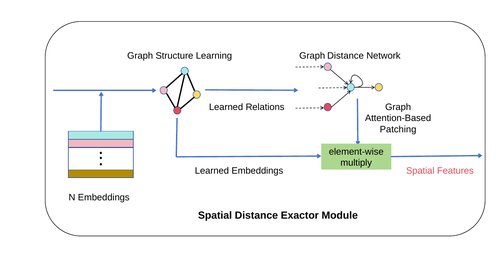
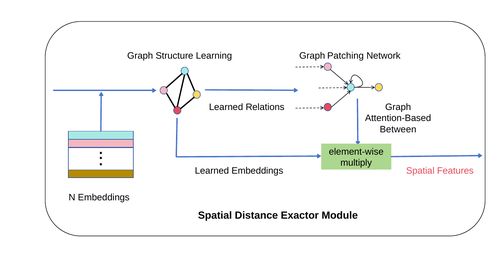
Graph Distance: Distance -> Patching
Patching: Patching -> Between
